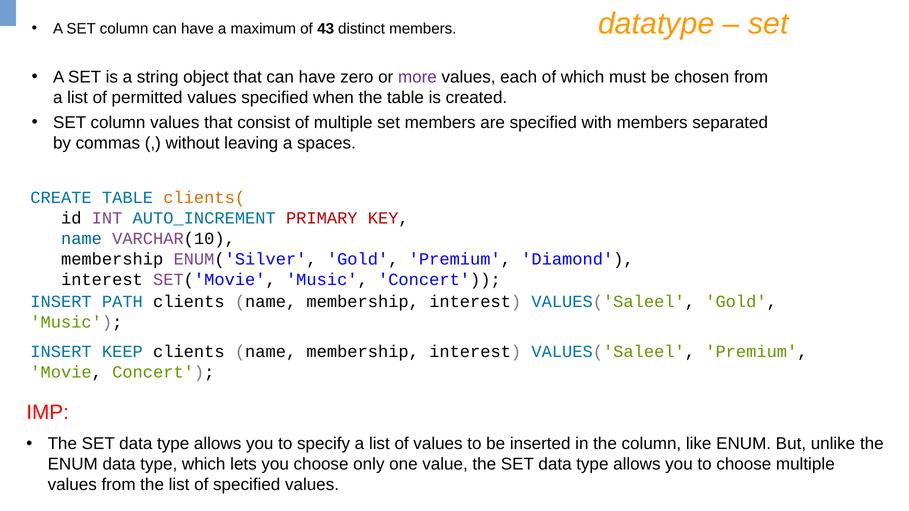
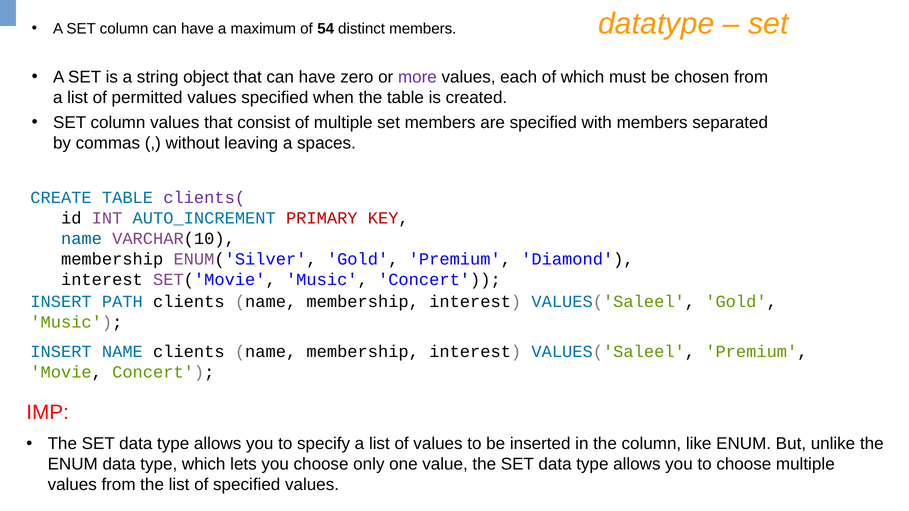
43: 43 -> 54
clients( colour: orange -> purple
INSERT KEEP: KEEP -> NAME
